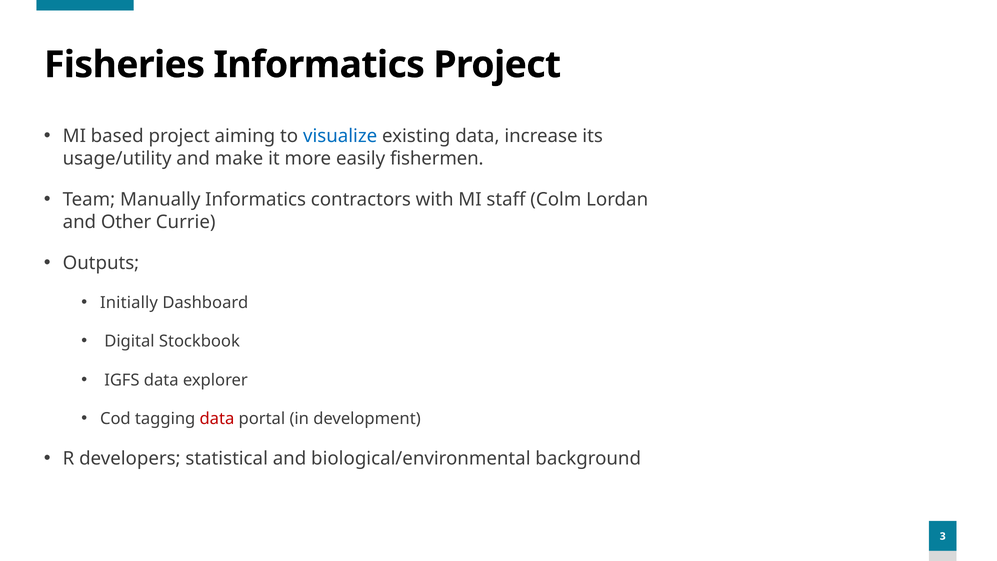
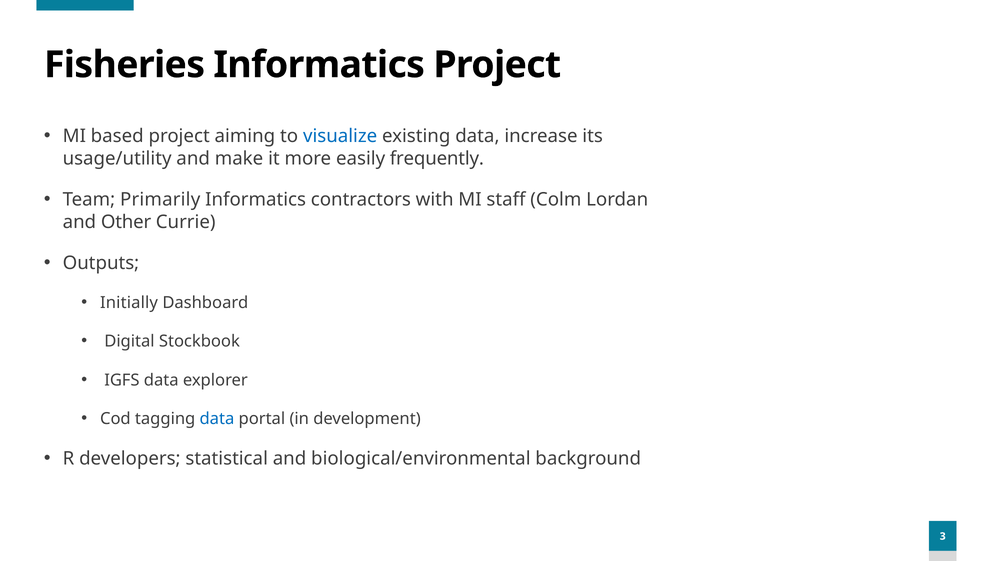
fishermen: fishermen -> frequently
Manually: Manually -> Primarily
data at (217, 419) colour: red -> blue
